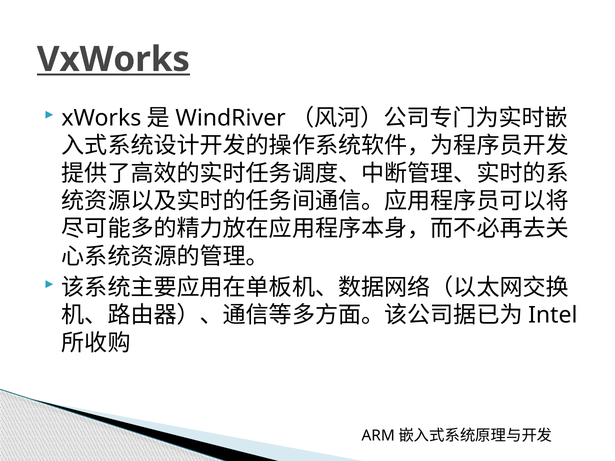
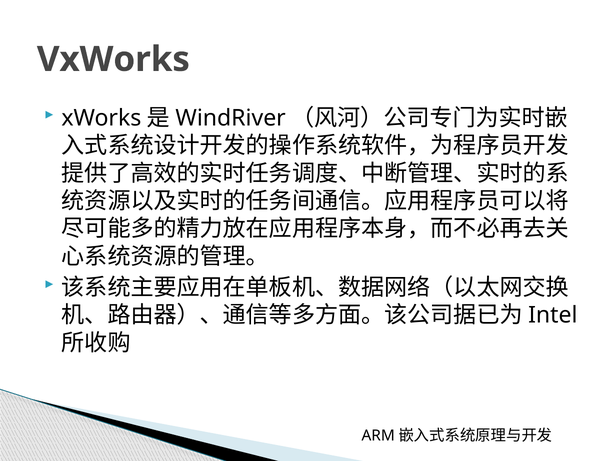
VxWorks underline: present -> none
